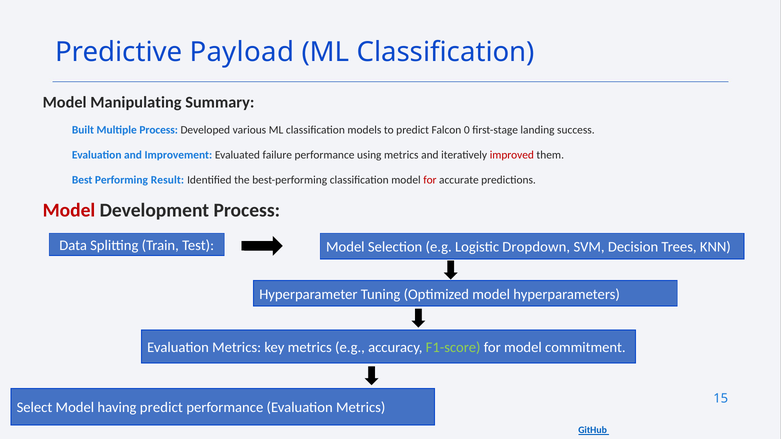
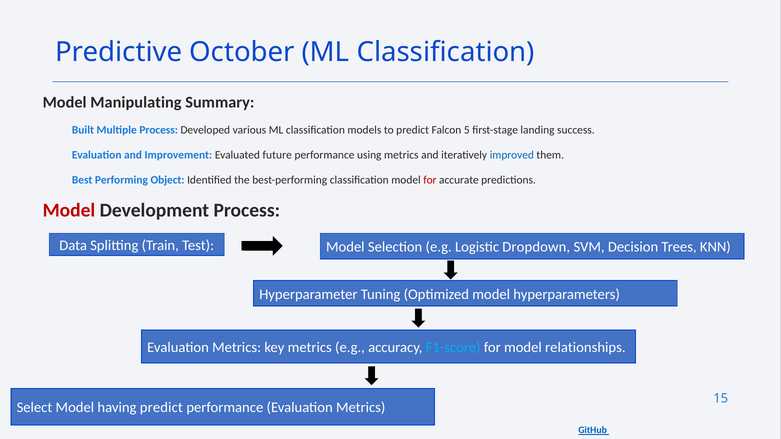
Payload: Payload -> October
0: 0 -> 5
failure: failure -> future
improved colour: red -> blue
Result: Result -> Object
F1-score colour: light green -> light blue
commitment: commitment -> relationships
